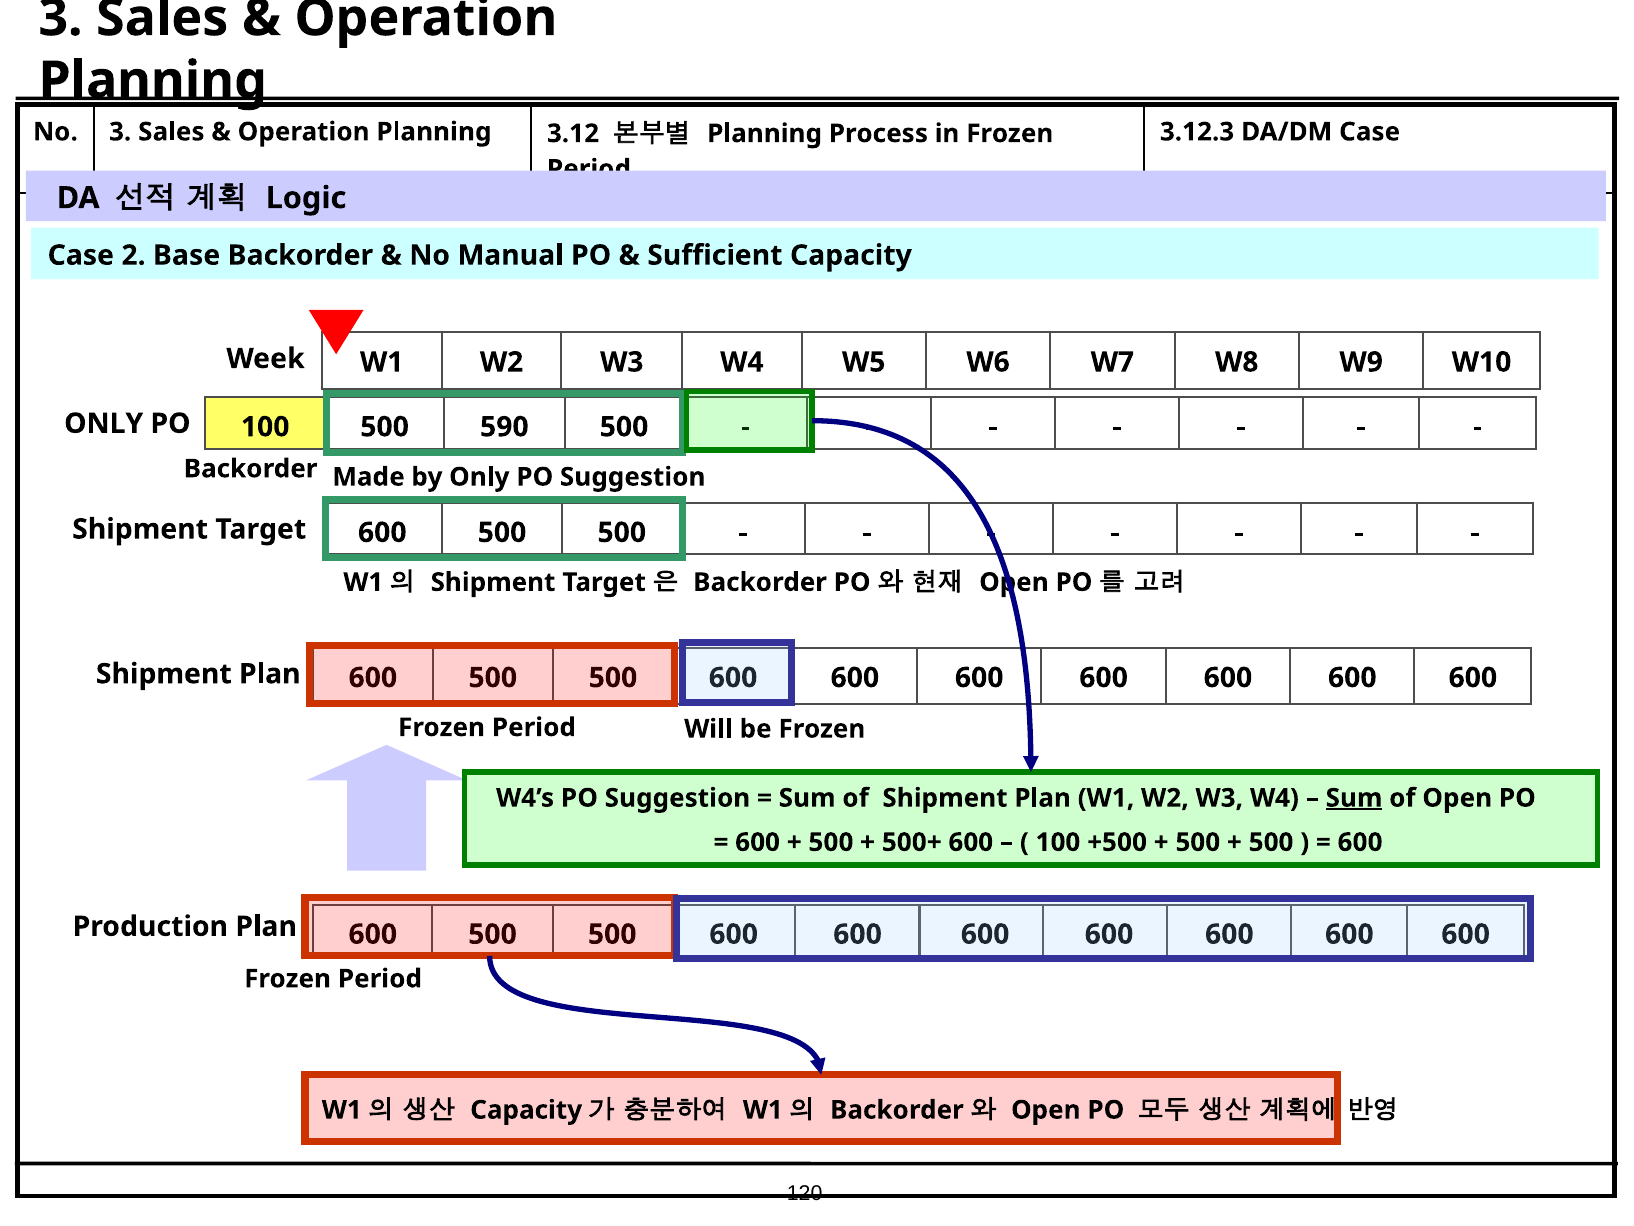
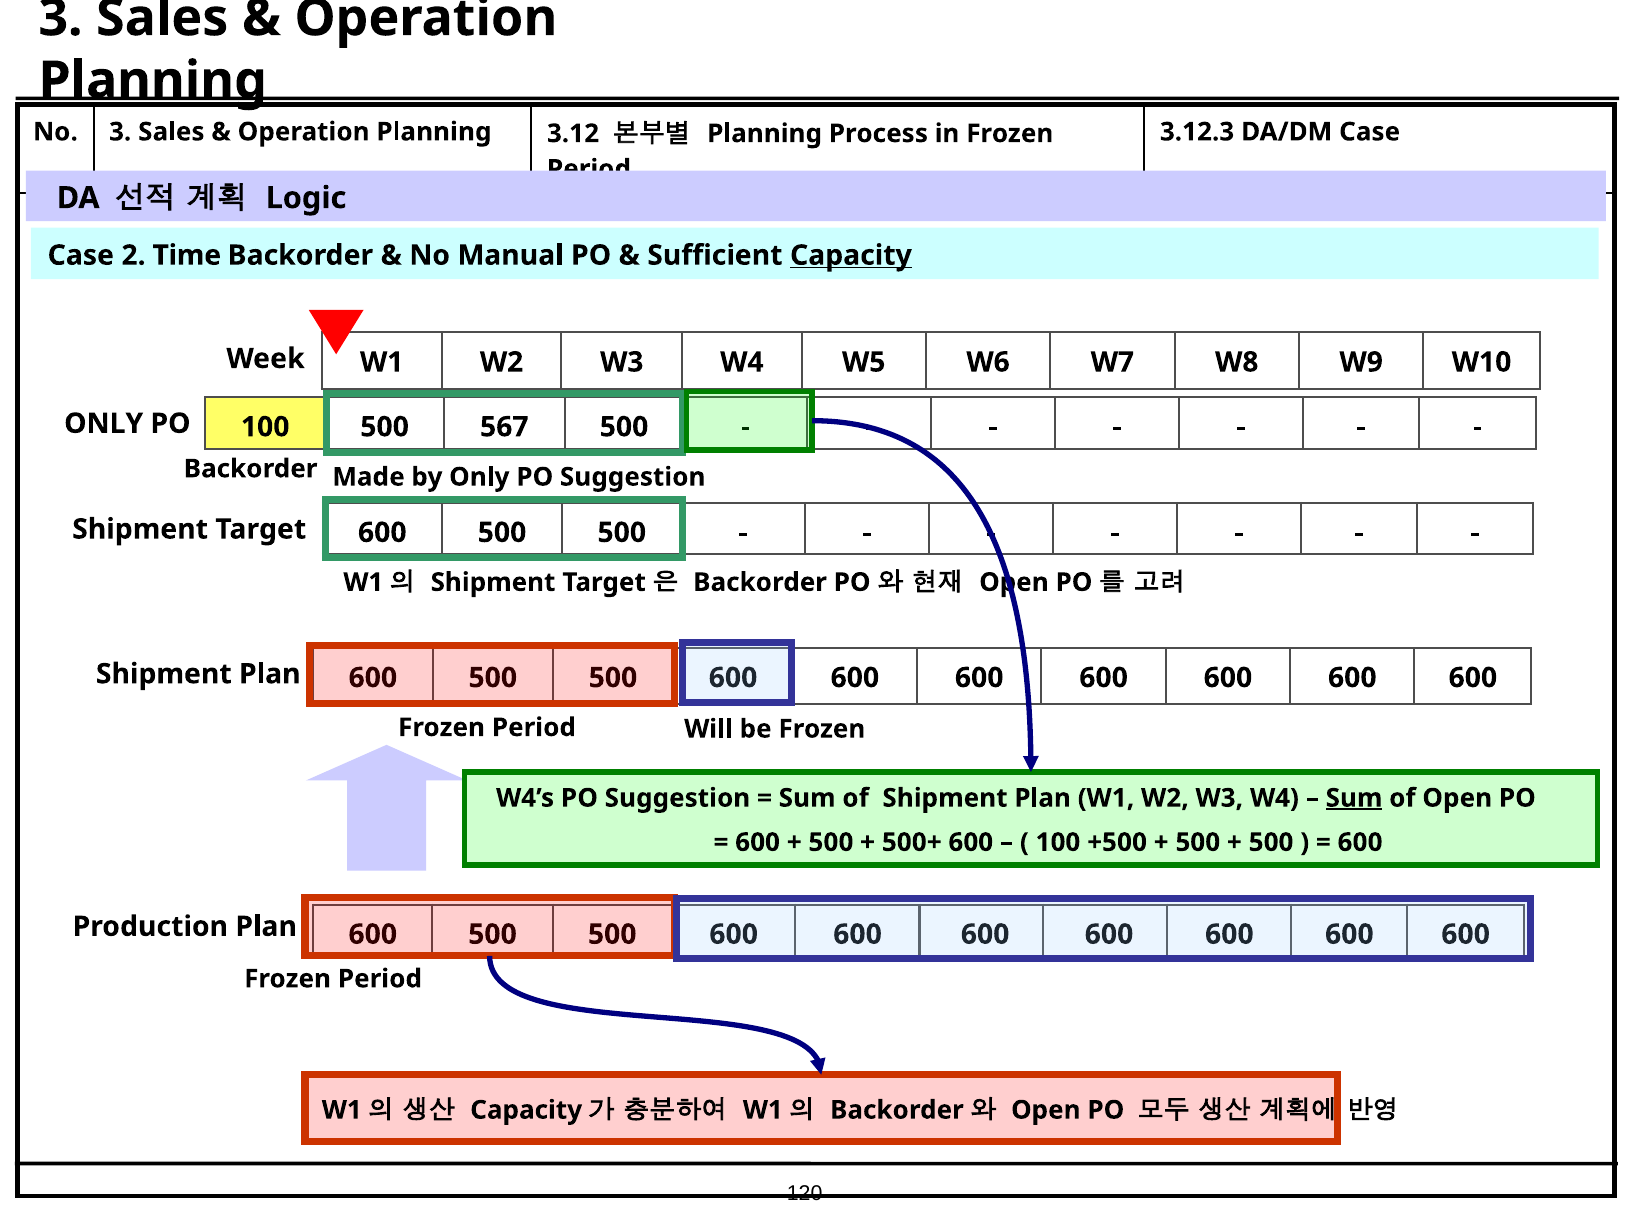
Base: Base -> Time
Capacity at (851, 255) underline: none -> present
590: 590 -> 567
